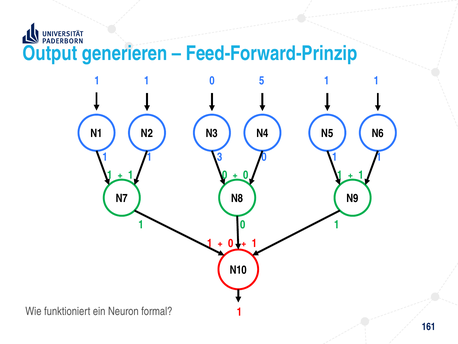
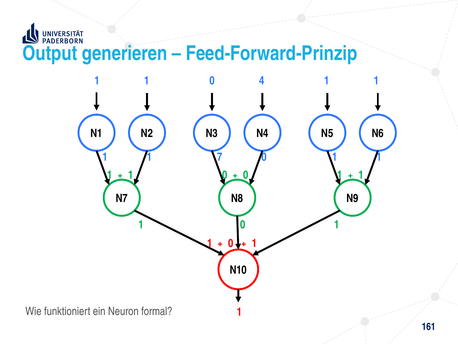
5: 5 -> 4
3: 3 -> 7
